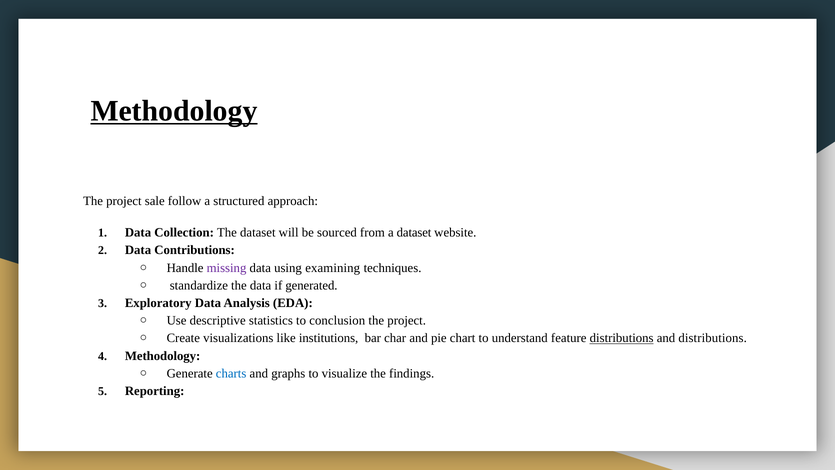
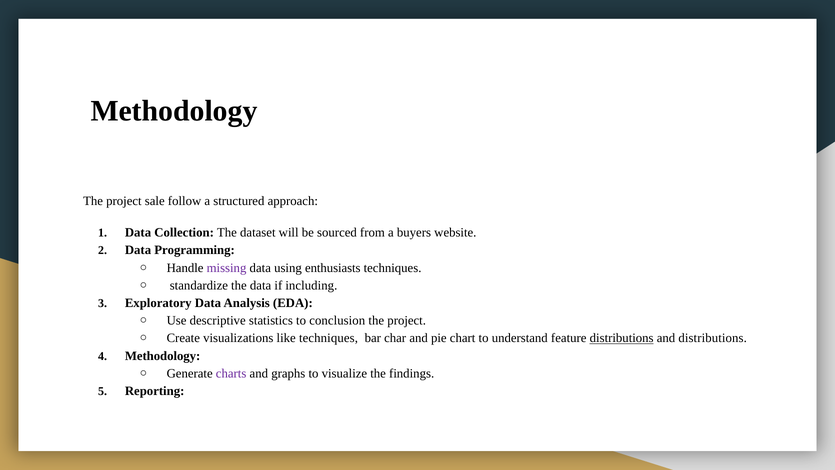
Methodology at (174, 111) underline: present -> none
a dataset: dataset -> buyers
Contributions: Contributions -> Programming
examining: examining -> enthusiasts
generated: generated -> including
like institutions: institutions -> techniques
charts colour: blue -> purple
